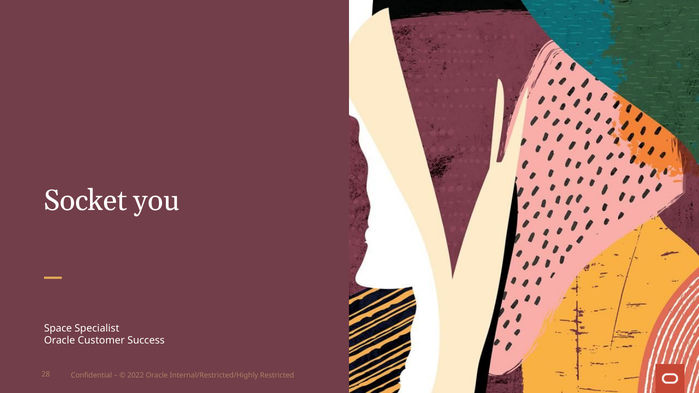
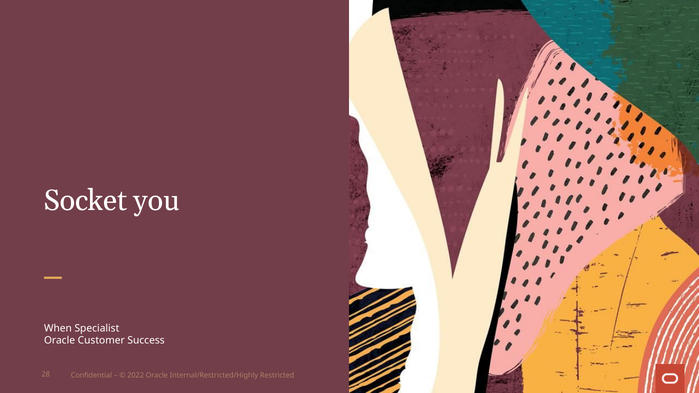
Space: Space -> When
